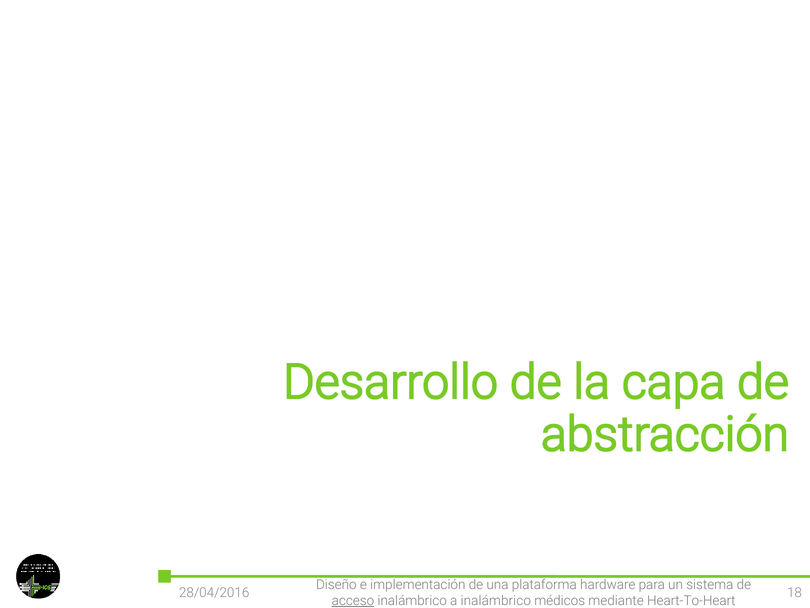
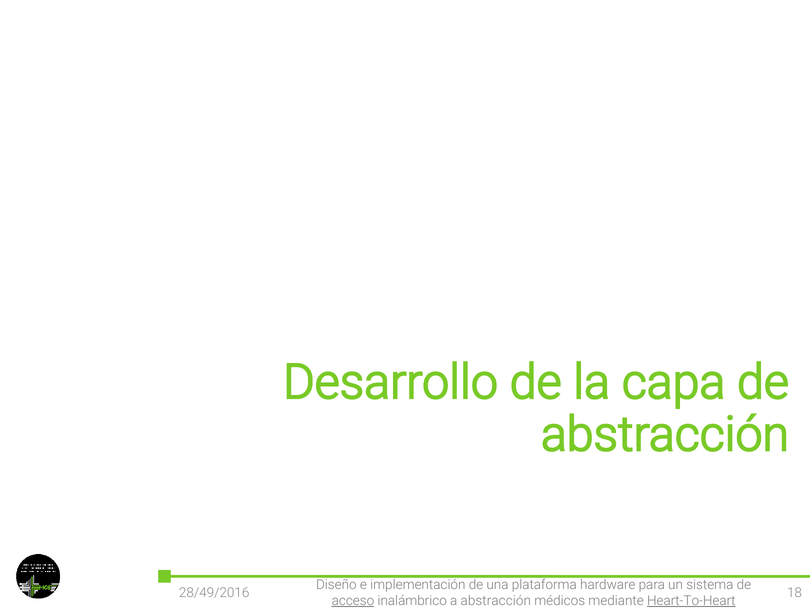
28/04/2016: 28/04/2016 -> 28/49/2016
a inalámbrico: inalámbrico -> abstracción
Heart-To-Heart underline: none -> present
